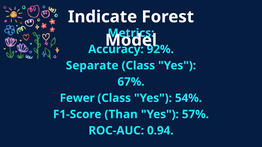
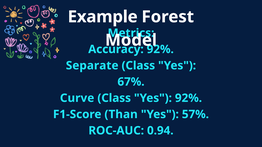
Indicate: Indicate -> Example
Fewer: Fewer -> Curve
Yes 54%: 54% -> 92%
